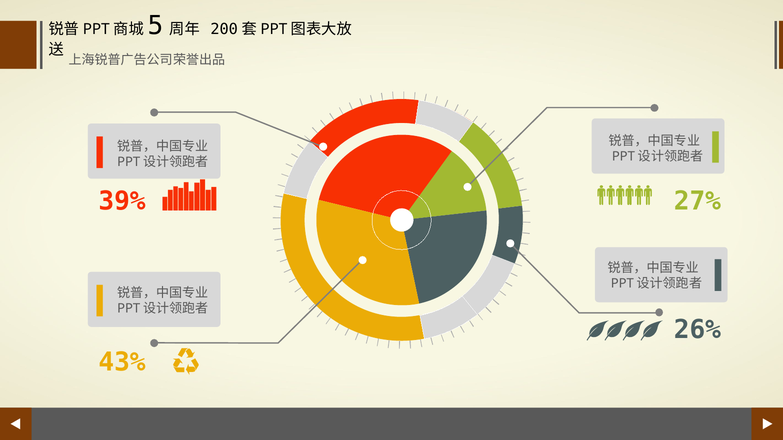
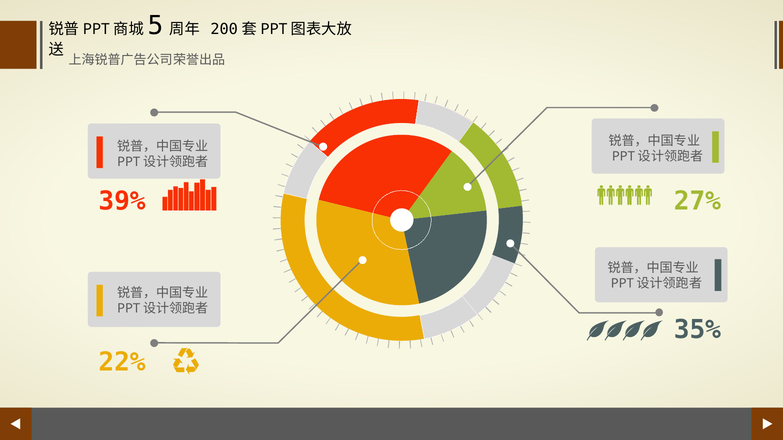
26%: 26% -> 35%
43%: 43% -> 22%
